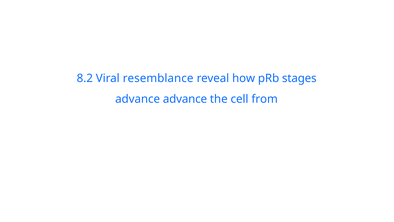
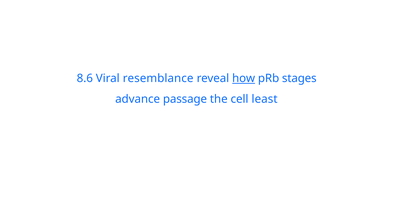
8.2: 8.2 -> 8.6
how underline: none -> present
advance advance: advance -> passage
from: from -> least
